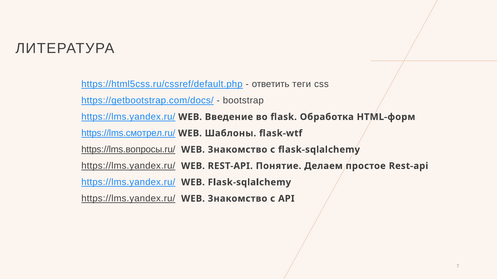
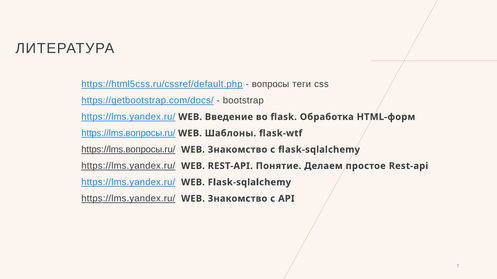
ответить: ответить -> вопросы
https://lms.смотрел.ru/ at (128, 133): https://lms.смотрел.ru/ -> https://lms.вопросы.ru/
